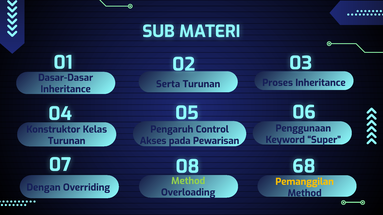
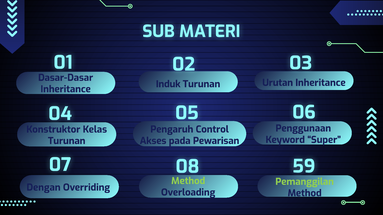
Proses: Proses -> Urutan
Serta: Serta -> Induk
68: 68 -> 59
Pemanggilan colour: yellow -> light green
